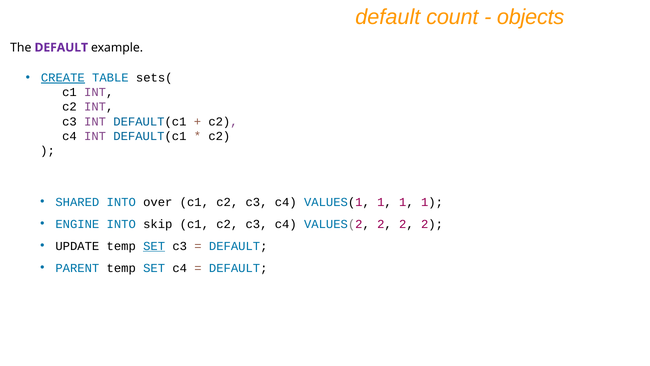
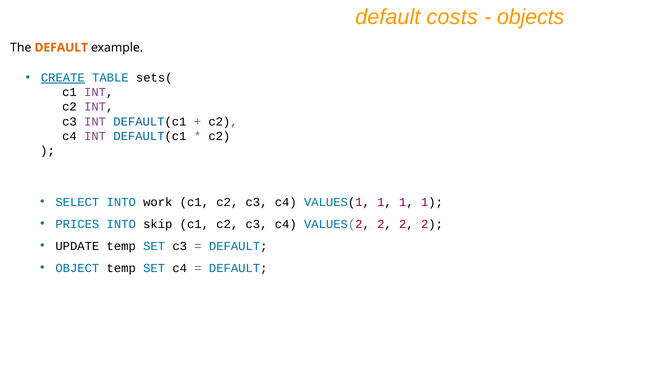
count: count -> costs
DEFAULT at (61, 47) colour: purple -> orange
SHARED: SHARED -> SELECT
over: over -> work
ENGINE: ENGINE -> PRICES
SET at (154, 246) underline: present -> none
PARENT: PARENT -> OBJECT
